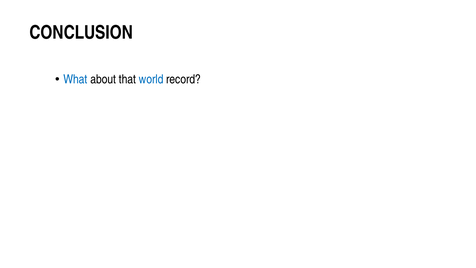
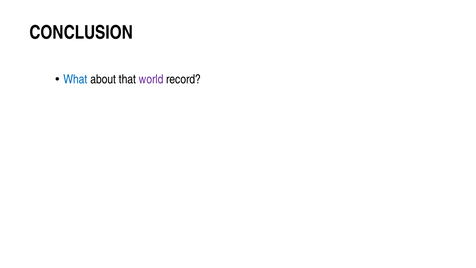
world colour: blue -> purple
